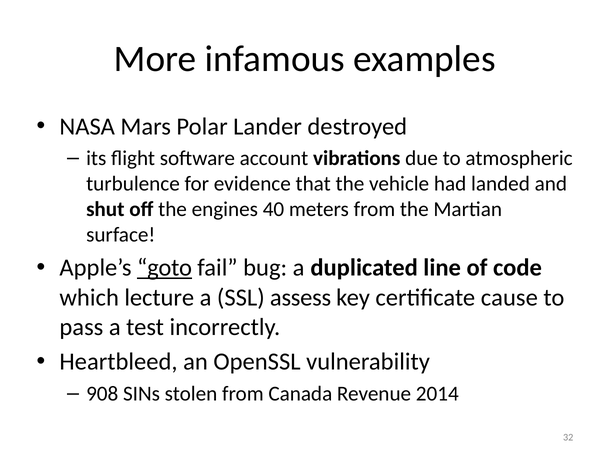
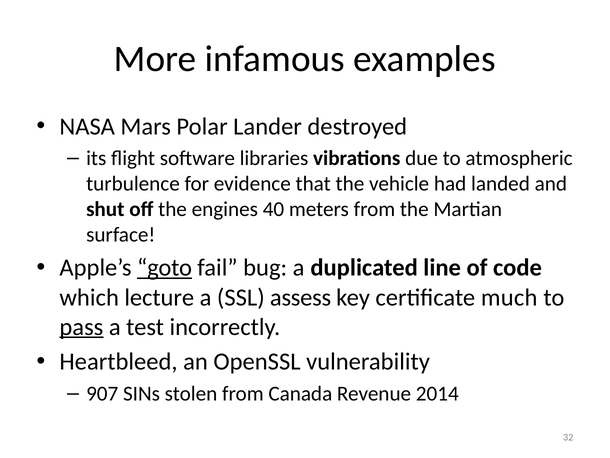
account: account -> libraries
cause: cause -> much
pass underline: none -> present
908: 908 -> 907
